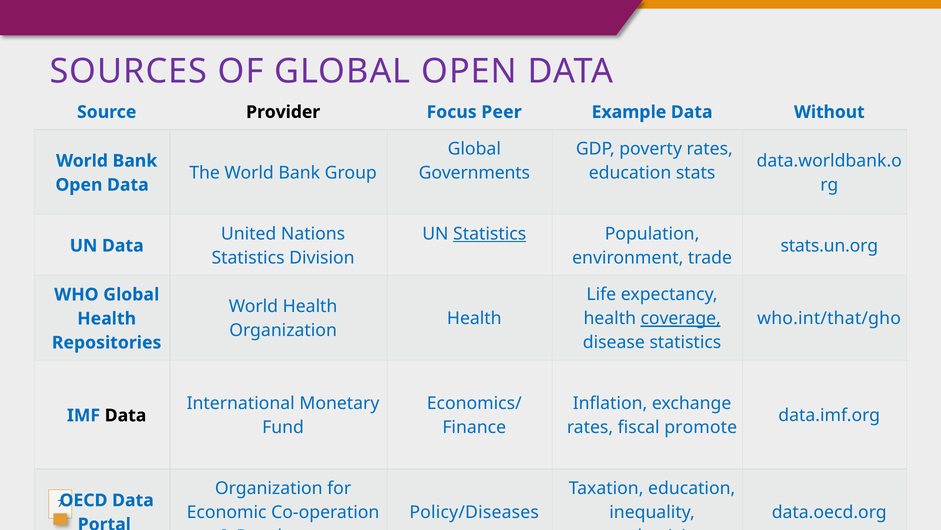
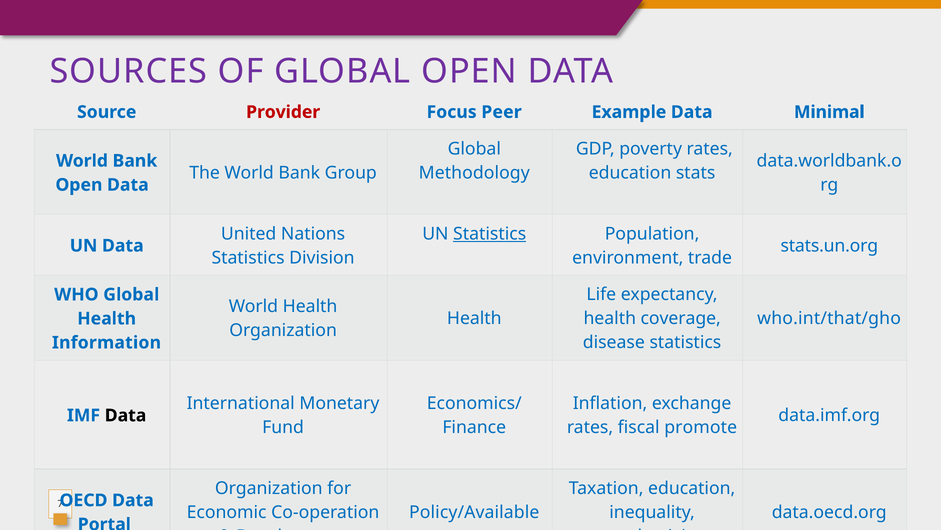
Provider colour: black -> red
Without: Without -> Minimal
Governments: Governments -> Methodology
coverage underline: present -> none
Repositories: Repositories -> Information
Policy/Diseases: Policy/Diseases -> Policy/Available
